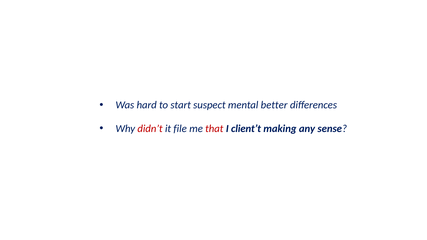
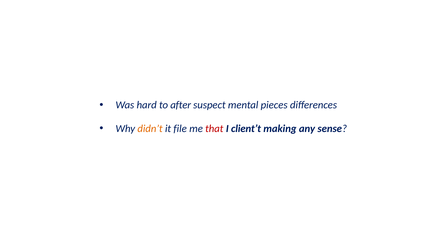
start: start -> after
better: better -> pieces
didn’t colour: red -> orange
